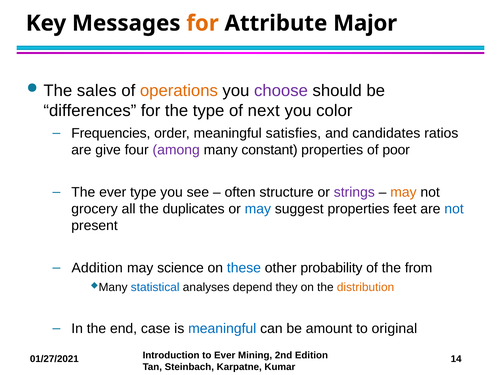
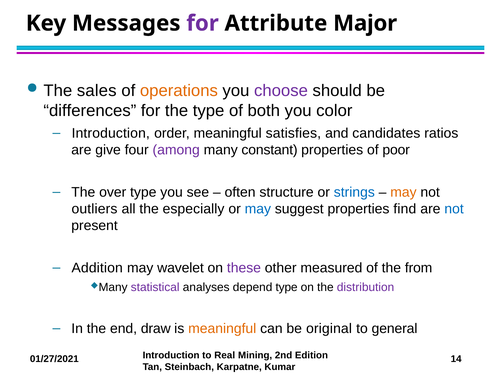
for at (203, 23) colour: orange -> purple
next: next -> both
Frequencies at (111, 134): Frequencies -> Introduction
The ever: ever -> over
strings colour: purple -> blue
grocery: grocery -> outliers
duplicates: duplicates -> especially
feet: feet -> find
science: science -> wavelet
these colour: blue -> purple
probability: probability -> measured
statistical colour: blue -> purple
depend they: they -> type
distribution colour: orange -> purple
case: case -> draw
meaningful at (222, 329) colour: blue -> orange
amount: amount -> original
original: original -> general
to Ever: Ever -> Real
